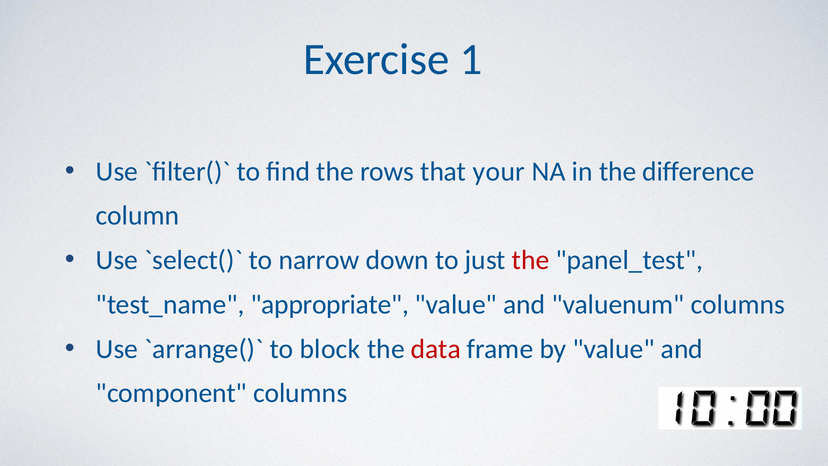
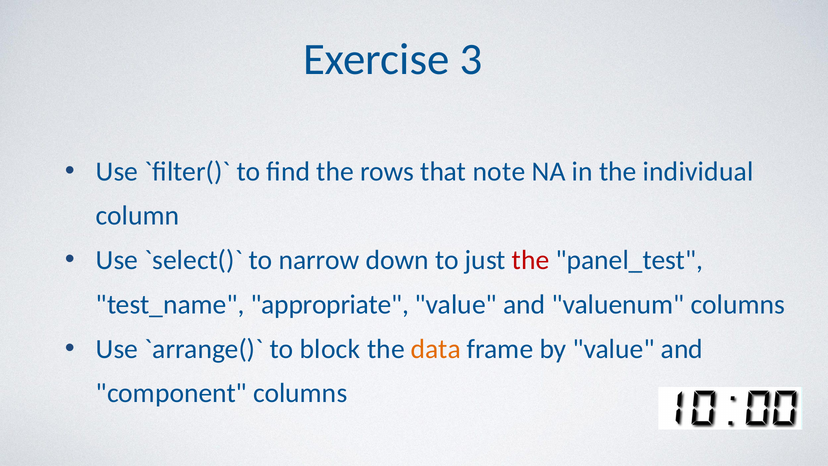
1: 1 -> 3
your: your -> note
difference: difference -> individual
data colour: red -> orange
